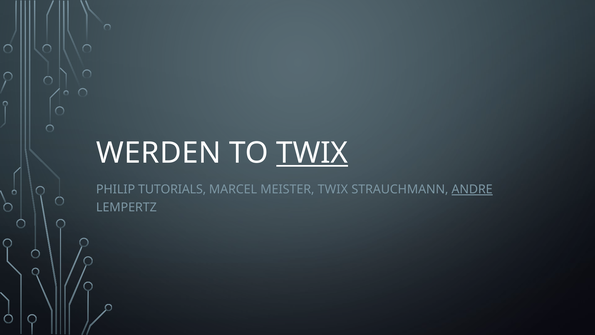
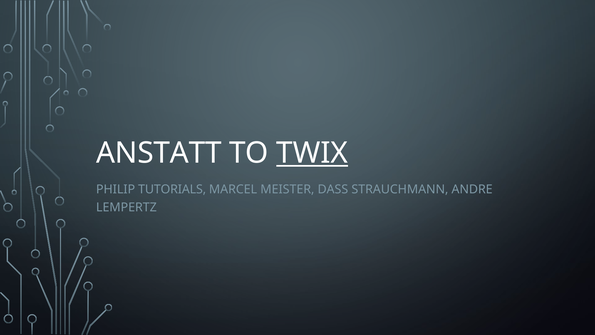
WERDEN: WERDEN -> ANSTATT
MEISTER TWIX: TWIX -> DASS
ANDRE underline: present -> none
